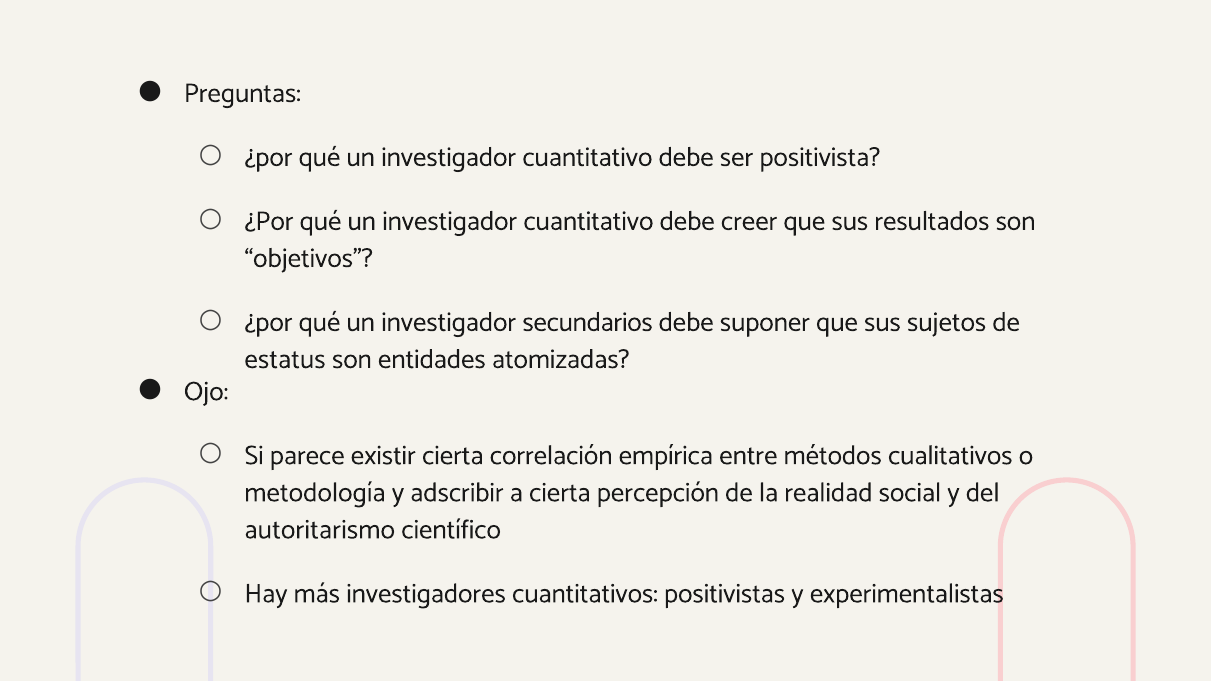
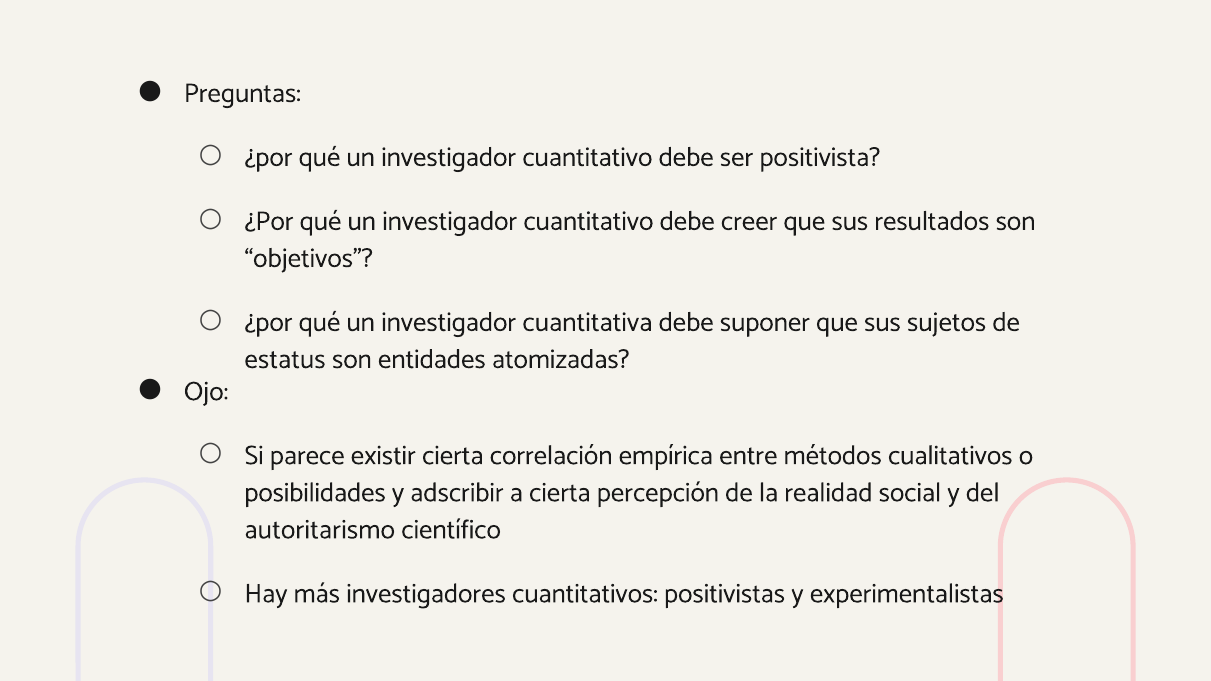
secundarios: secundarios -> cuantitativa
metodología: metodología -> posibilidades
